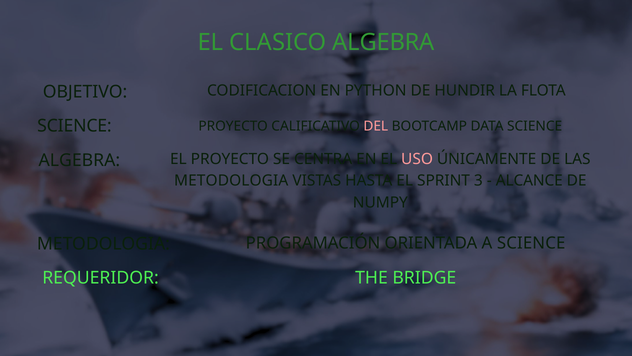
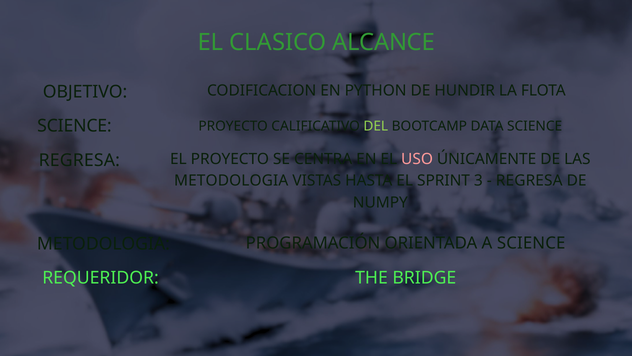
CLASICO ALGEBRA: ALGEBRA -> ALCANCE
DEL colour: pink -> light green
ALGEBRA at (79, 160): ALGEBRA -> REGRESA
ALCANCE at (529, 181): ALCANCE -> REGRESA
